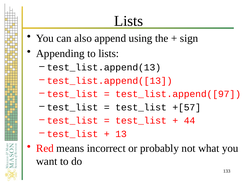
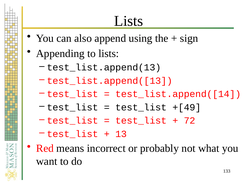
test_list.append([97: test_list.append([97 -> test_list.append([14
+[57: +[57 -> +[49
44: 44 -> 72
